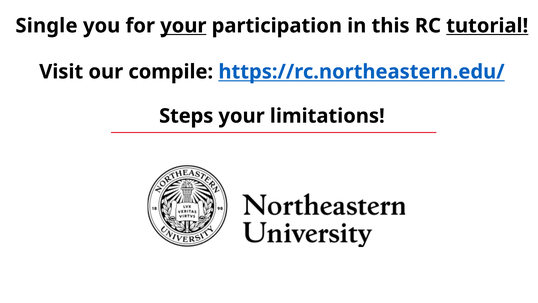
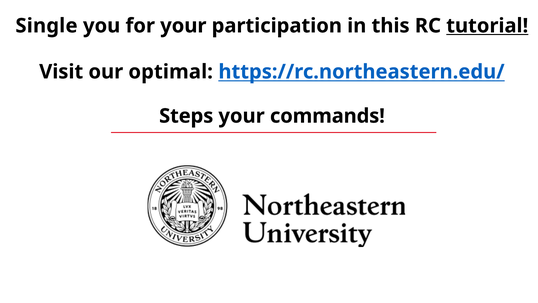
your at (183, 26) underline: present -> none
compile: compile -> optimal
limitations: limitations -> commands
